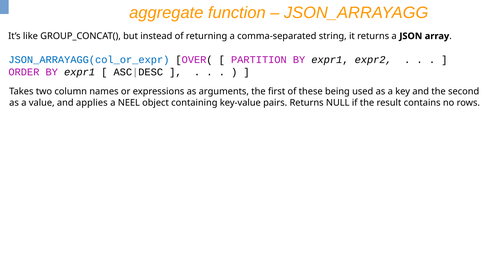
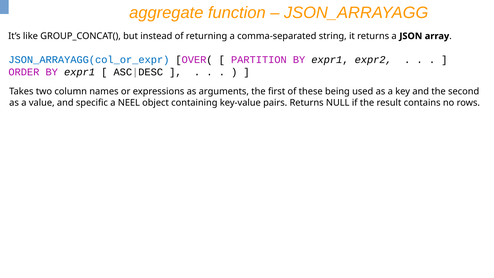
applies: applies -> specific
